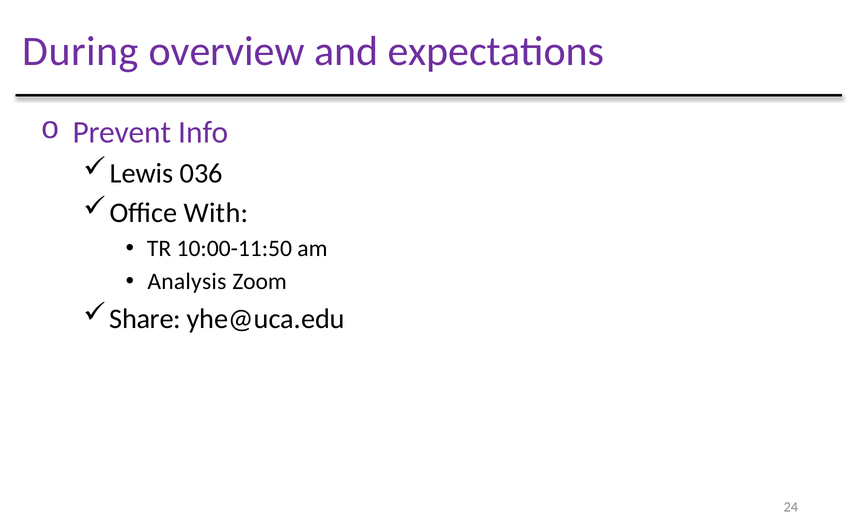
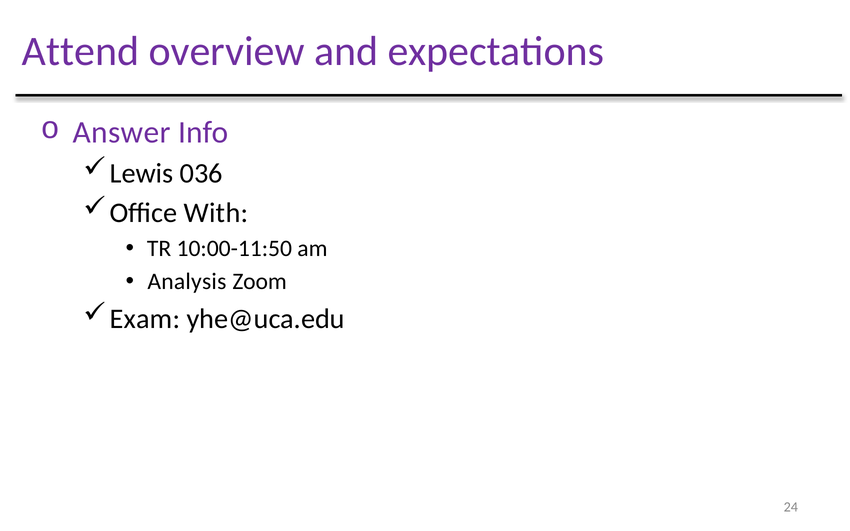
During: During -> Attend
Prevent: Prevent -> Answer
Share: Share -> Exam
